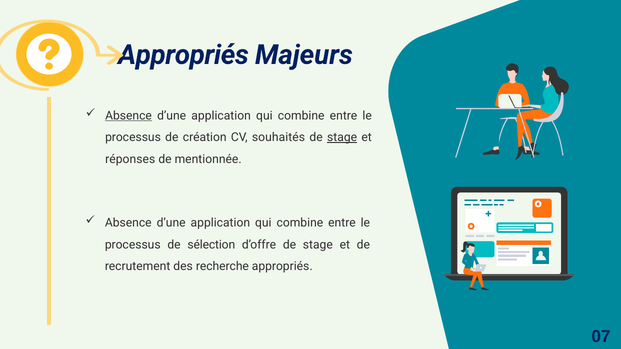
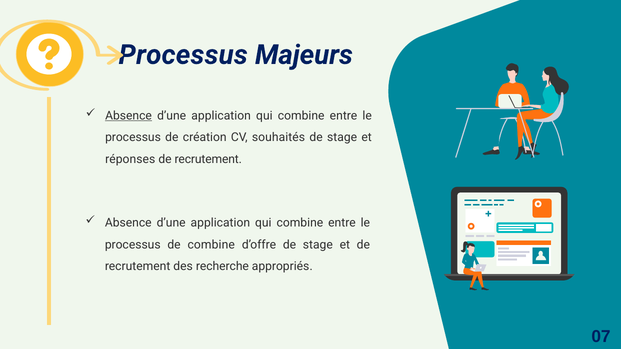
Appropriés at (183, 55): Appropriés -> Processus
stage at (342, 137) underline: present -> none
mentionnée at (208, 159): mentionnée -> recrutement
de sélection: sélection -> combine
